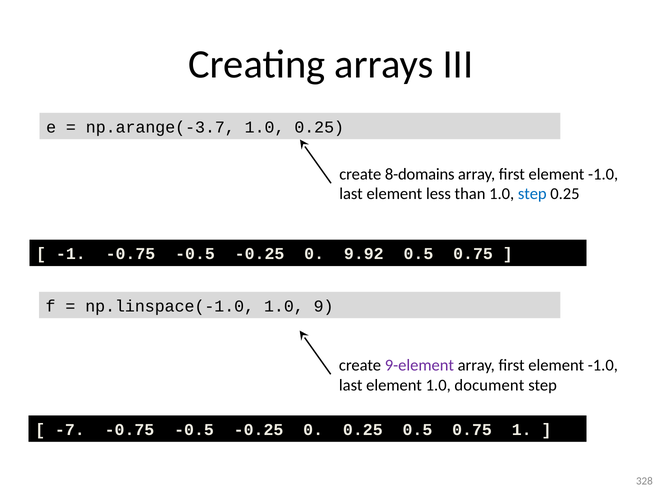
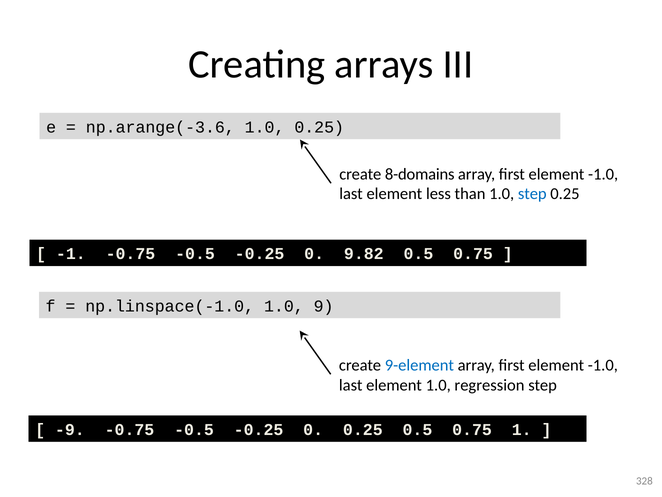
np.arange(-3.7: np.arange(-3.7 -> np.arange(-3.6
9.92: 9.92 -> 9.82
9-element colour: purple -> blue
document: document -> regression
-7: -7 -> -9
